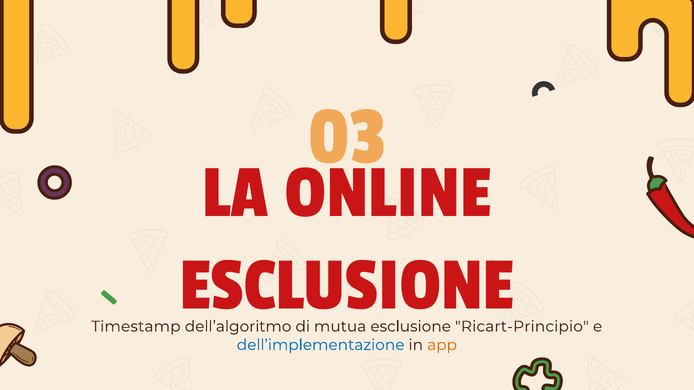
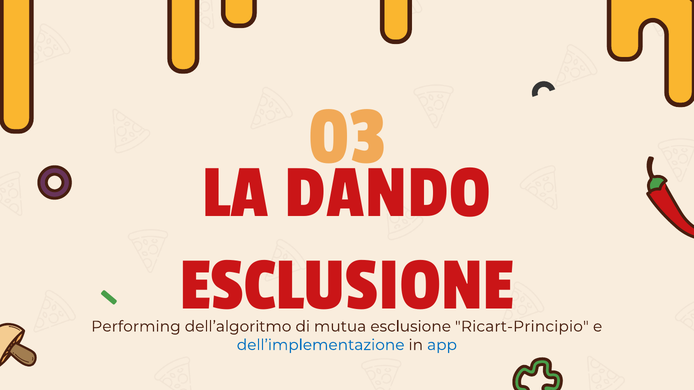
ONLINE: ONLINE -> DANDO
Timestamp: Timestamp -> Performing
app colour: orange -> blue
